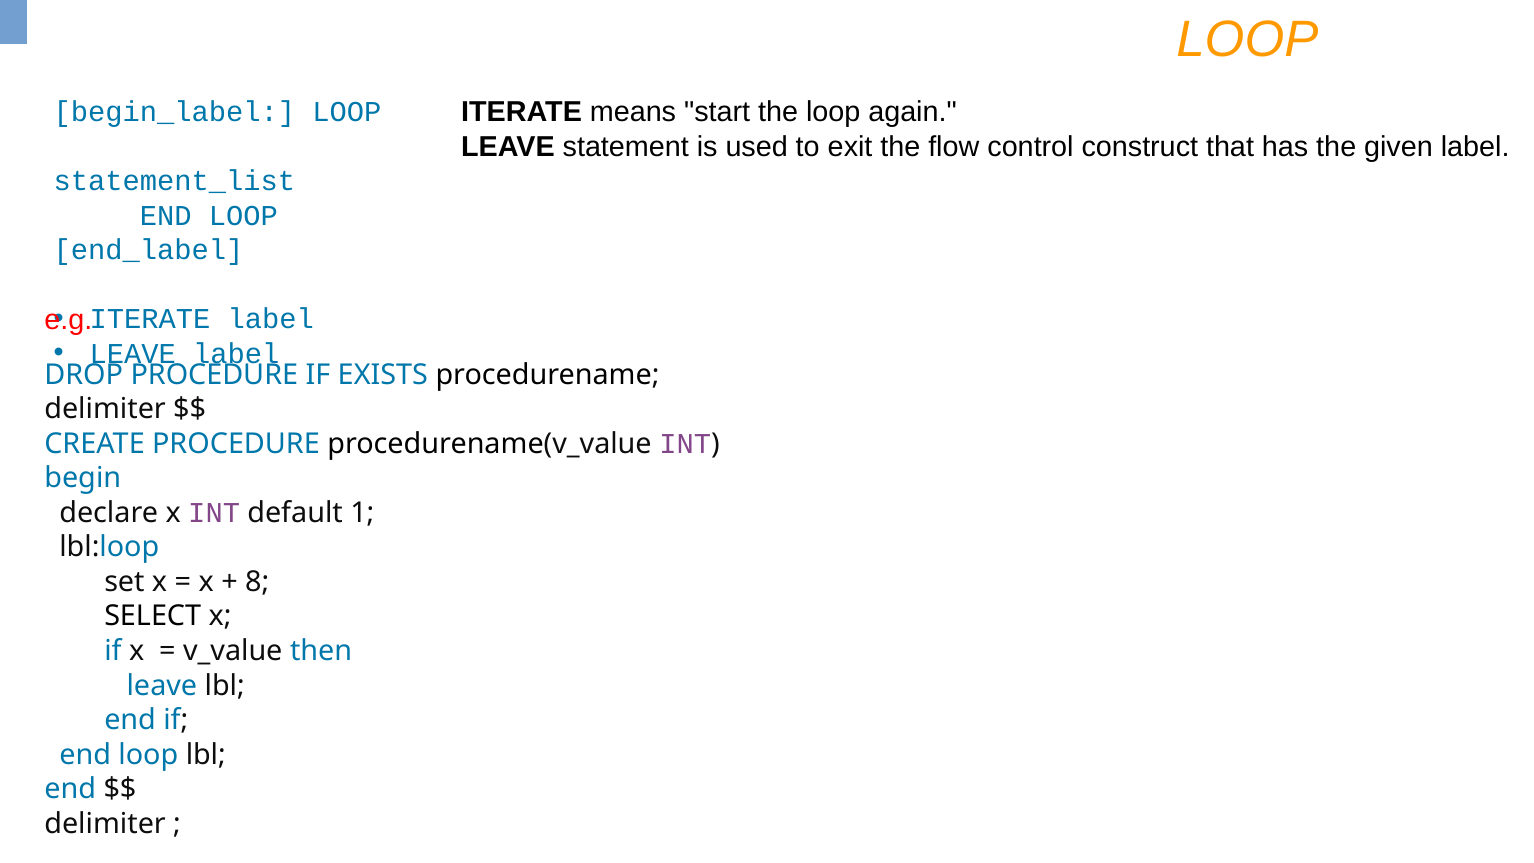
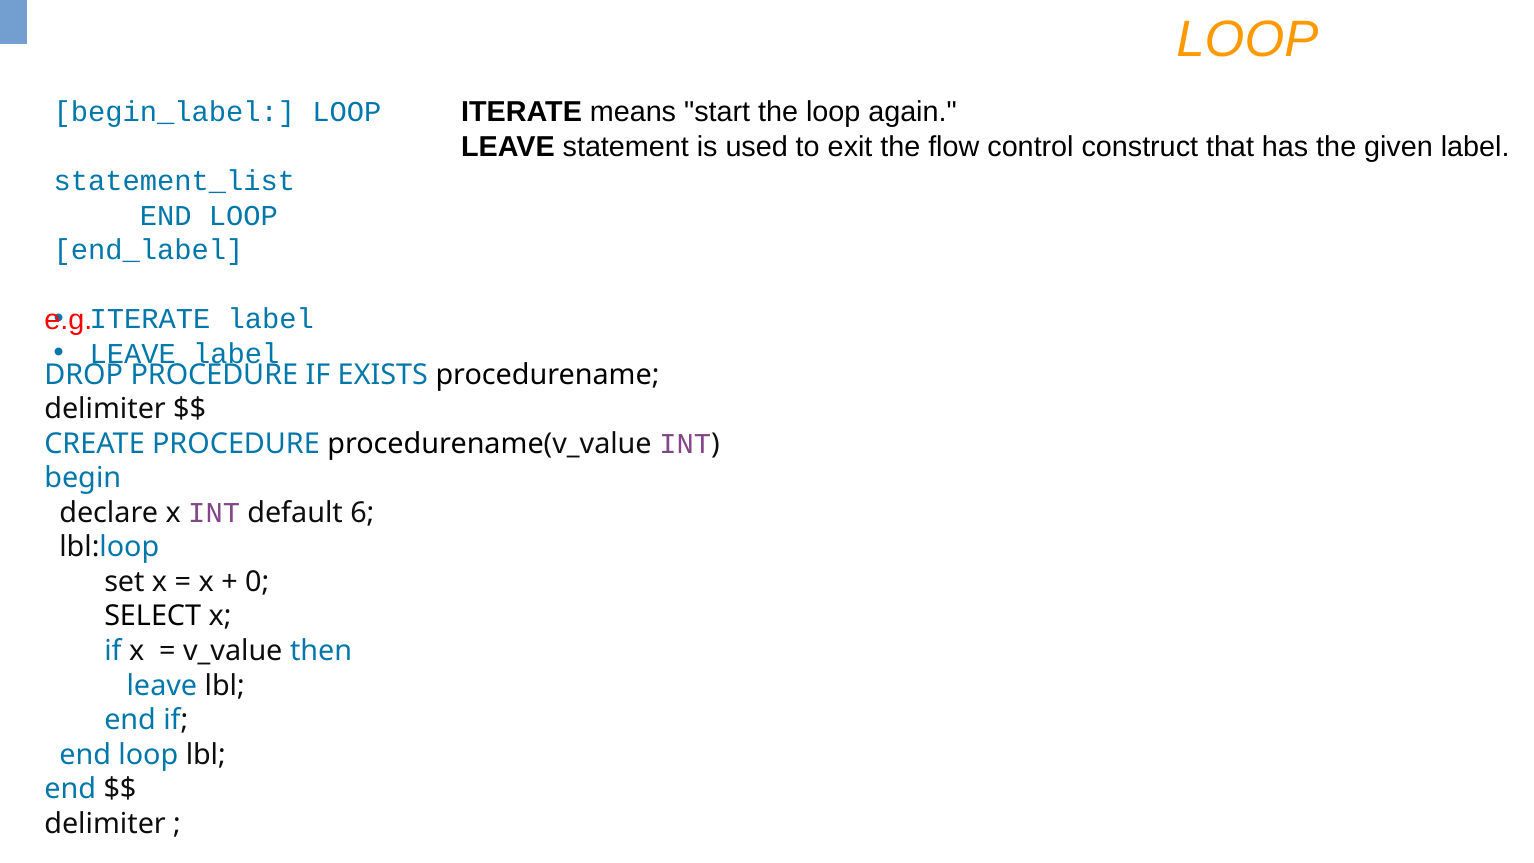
1: 1 -> 6
8: 8 -> 0
